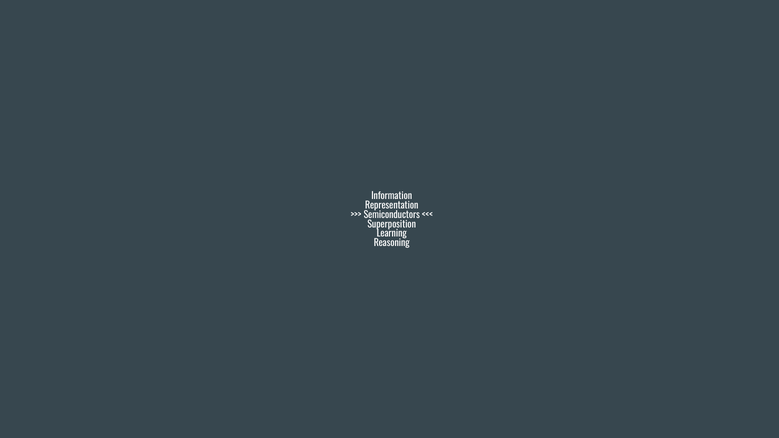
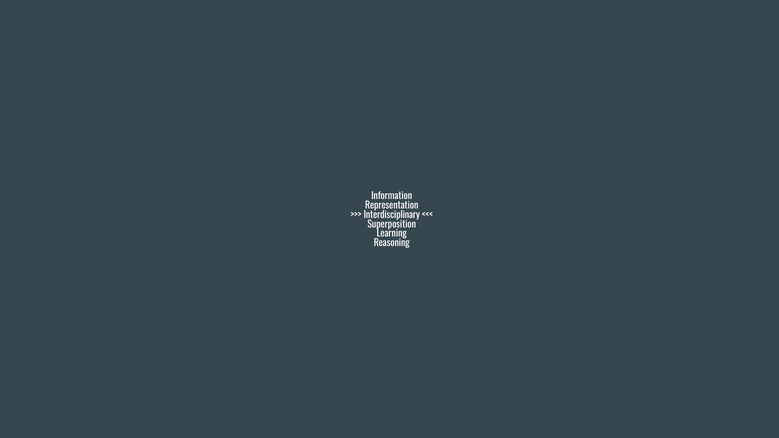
Semiconductors: Semiconductors -> Interdisciplinary
